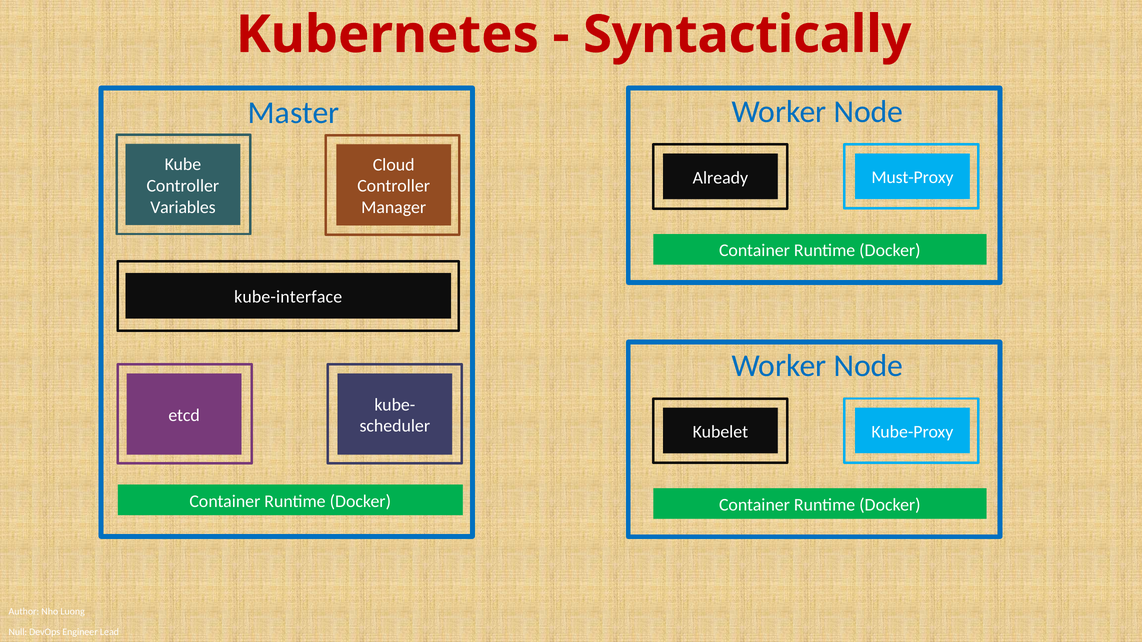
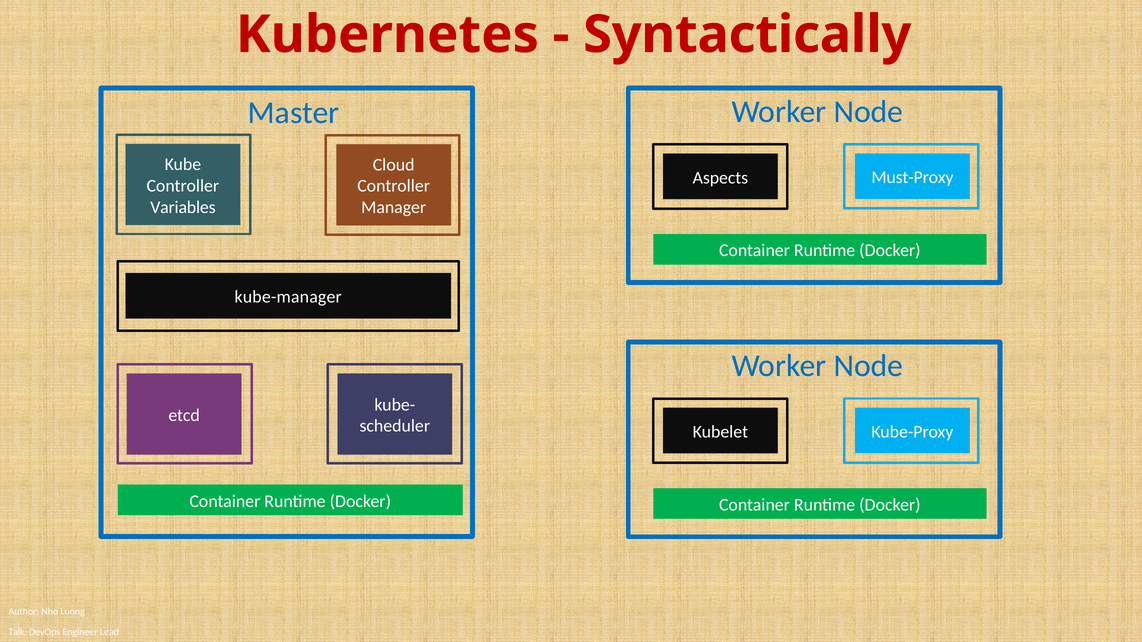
Already: Already -> Aspects
kube-interface: kube-interface -> kube-manager
Null: Null -> Talk
